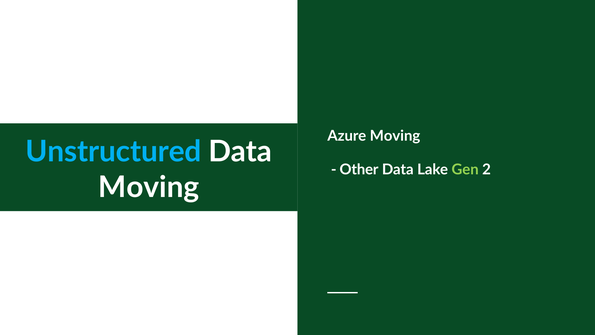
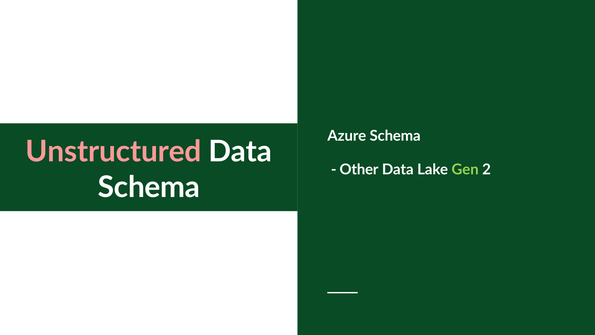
Azure Moving: Moving -> Schema
Unstructured colour: light blue -> pink
Moving at (149, 187): Moving -> Schema
